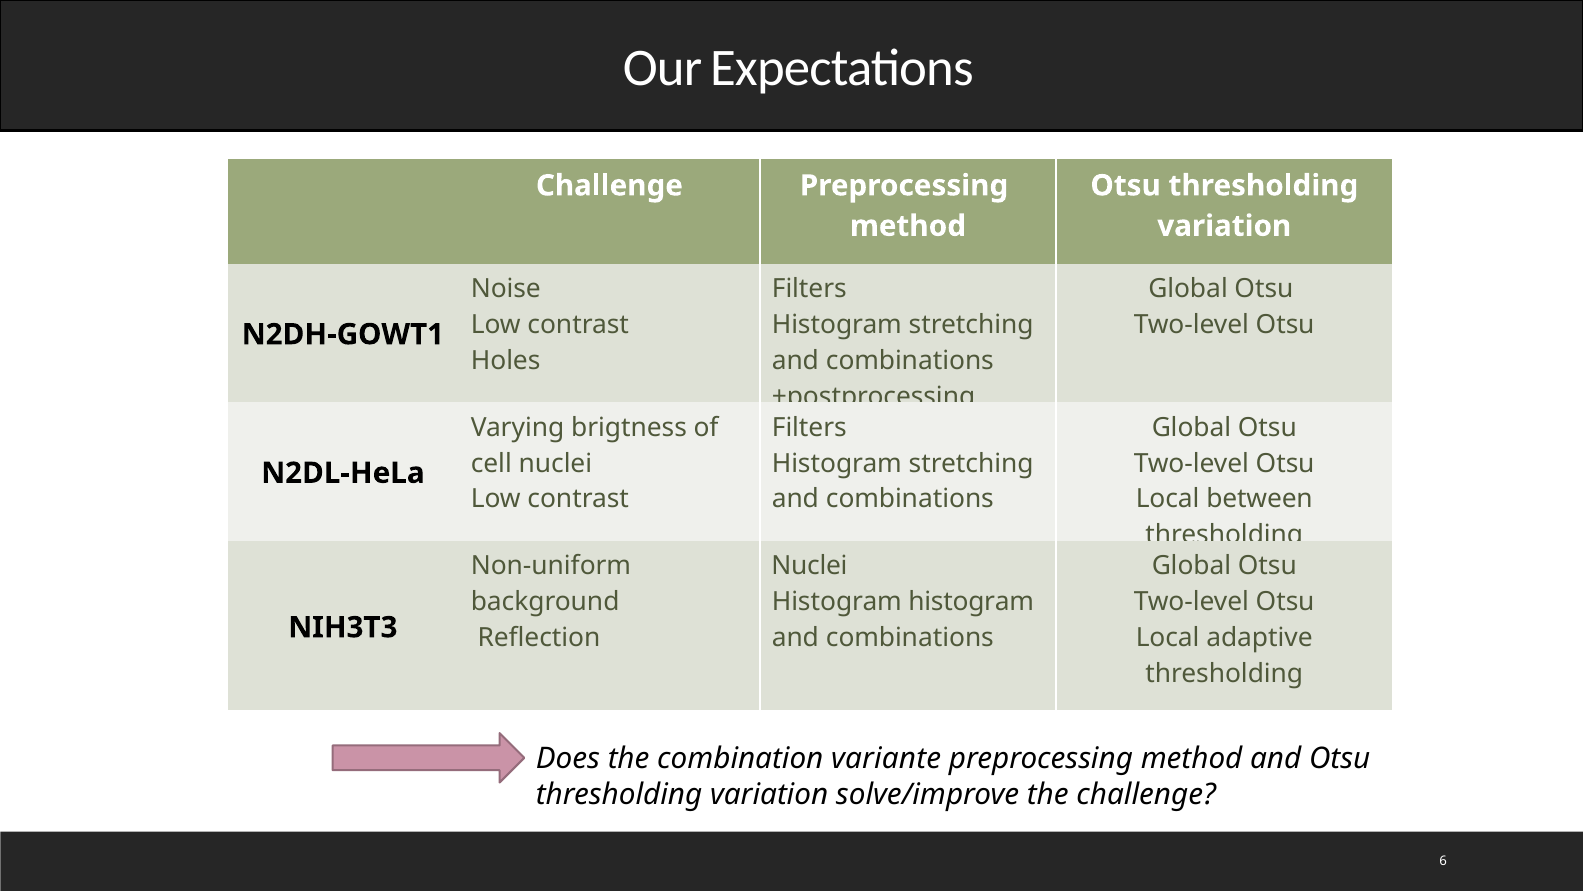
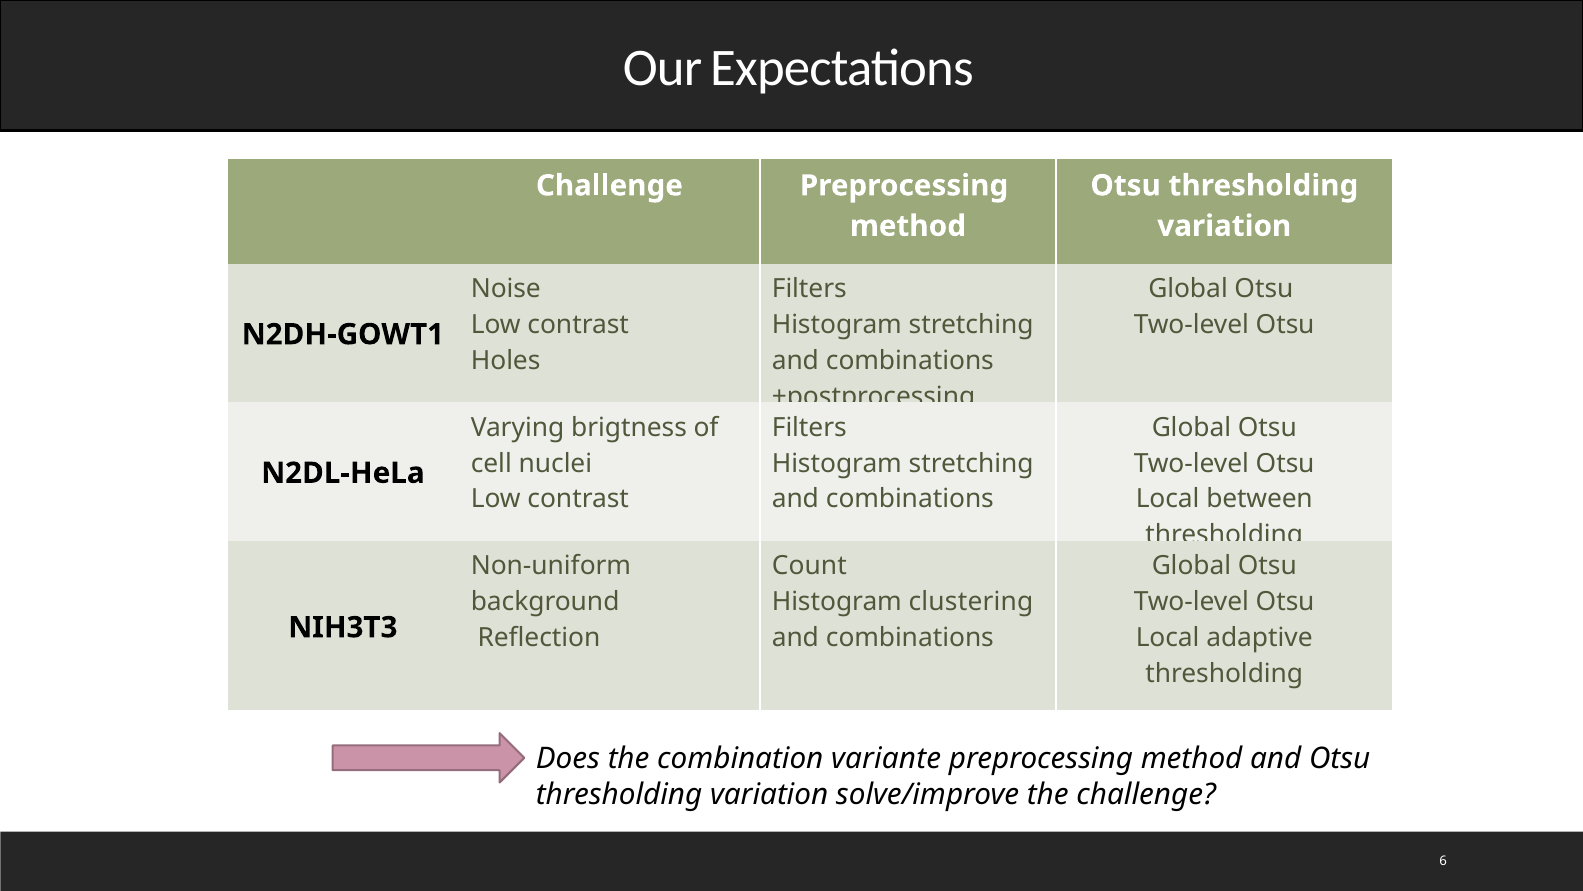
Nuclei at (809, 566): Nuclei -> Count
Histogram histogram: histogram -> clustering
